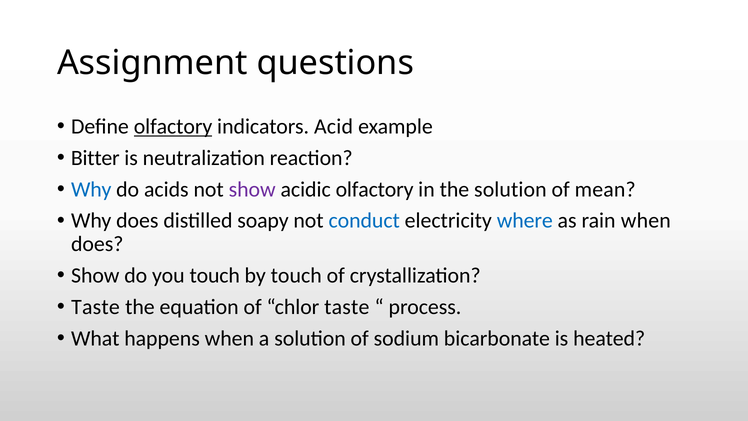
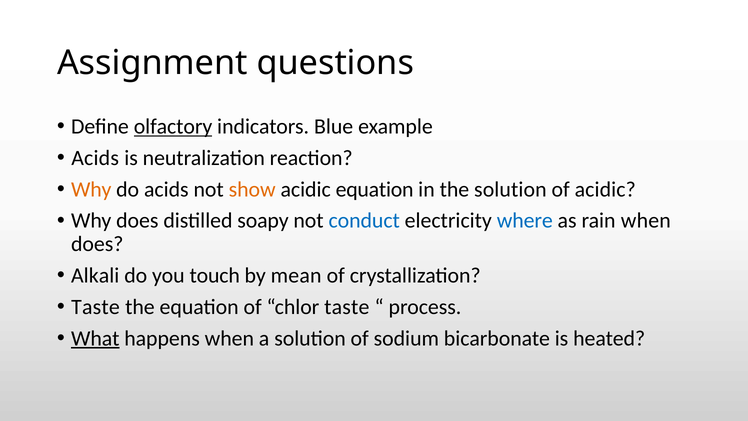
Acid: Acid -> Blue
Bitter at (95, 158): Bitter -> Acids
Why at (91, 189) colour: blue -> orange
show at (252, 189) colour: purple -> orange
acidic olfactory: olfactory -> equation
of mean: mean -> acidic
Show at (95, 275): Show -> Alkali
by touch: touch -> mean
What underline: none -> present
